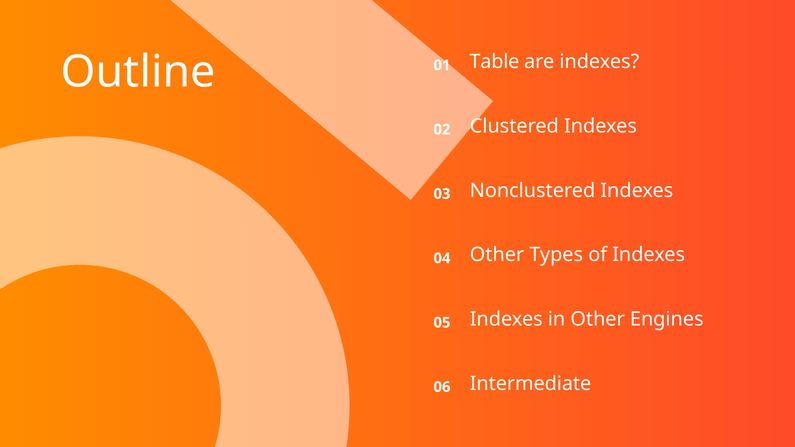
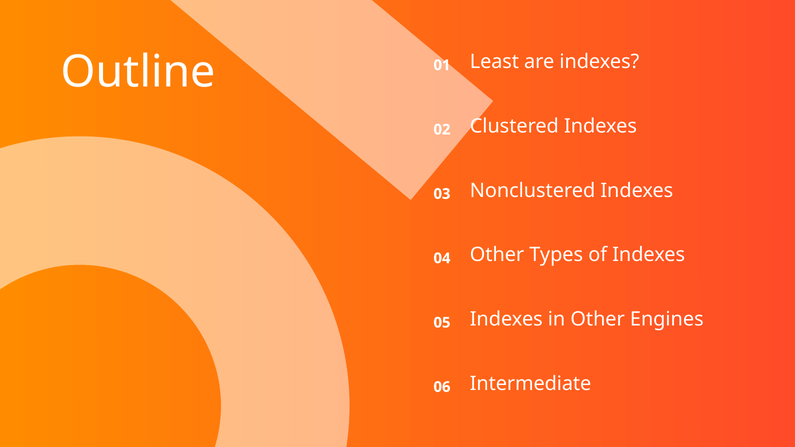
Table: Table -> Least
